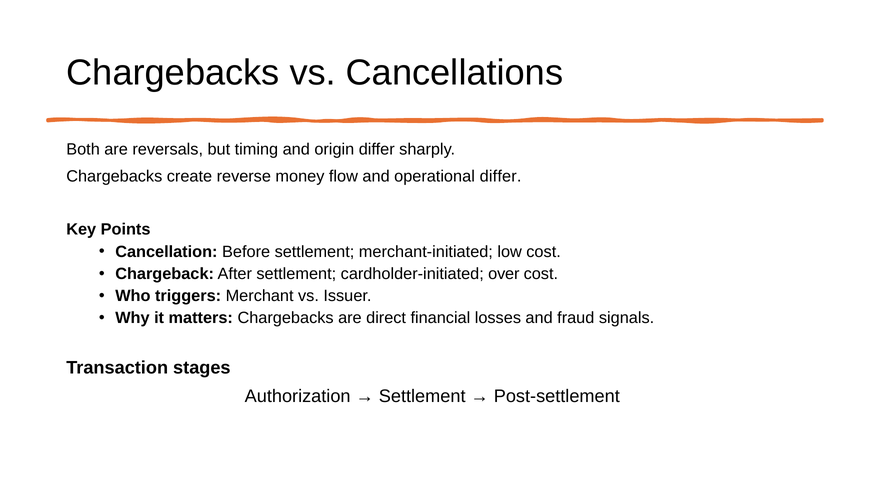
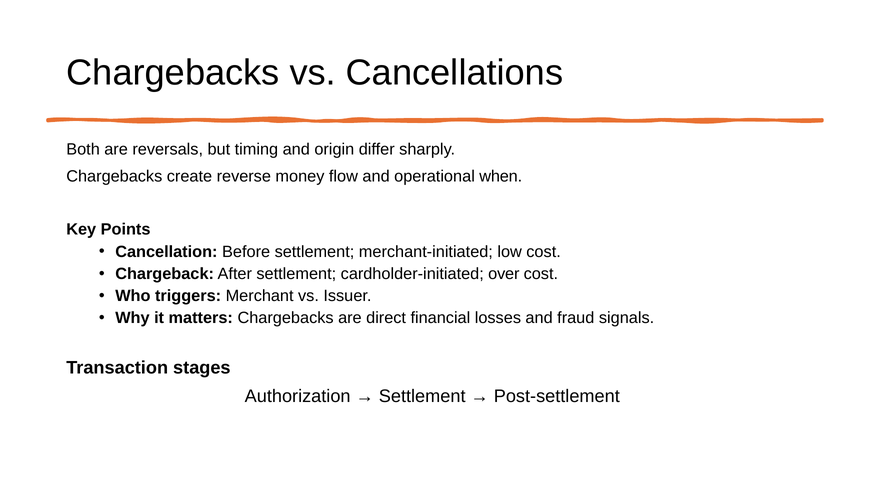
operational differ: differ -> when
